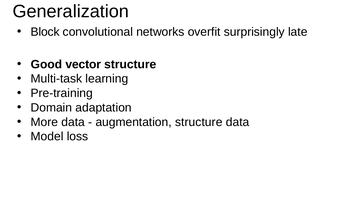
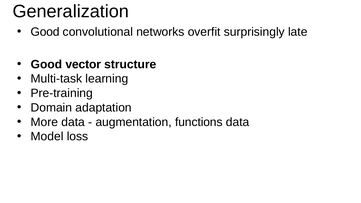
Block at (45, 32): Block -> Good
augmentation structure: structure -> functions
